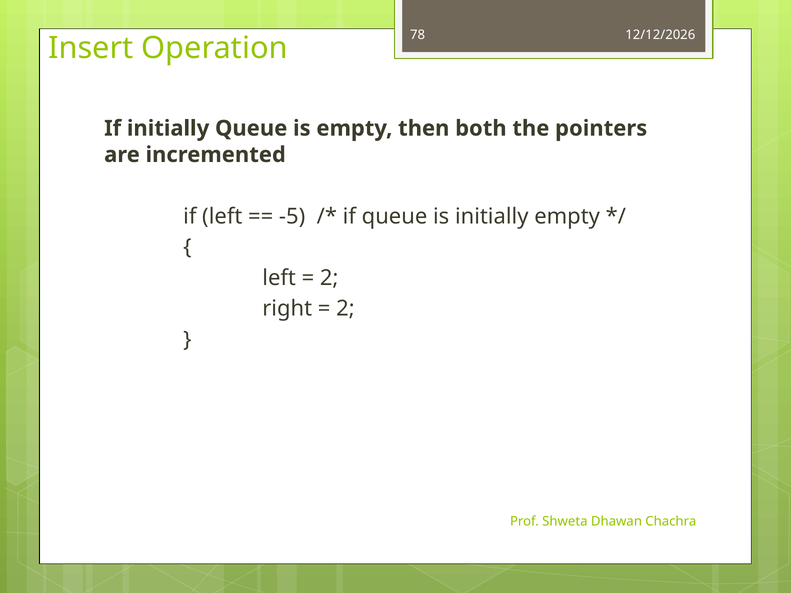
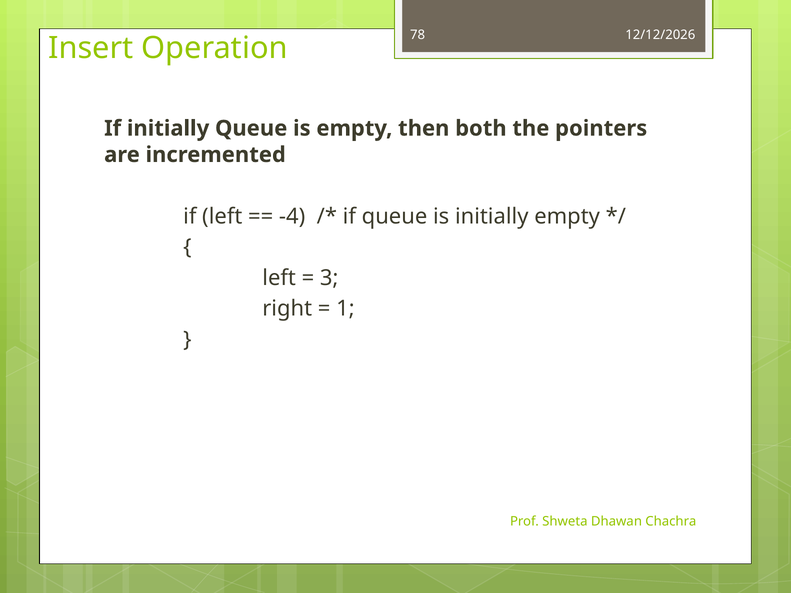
-5: -5 -> -4
2 at (329, 278): 2 -> 3
2 at (345, 309): 2 -> 1
